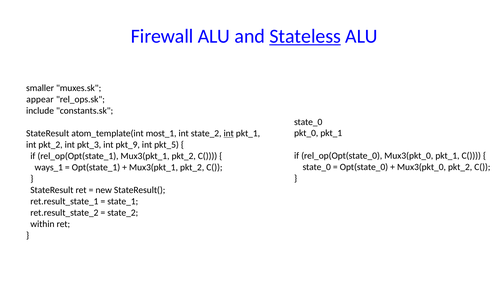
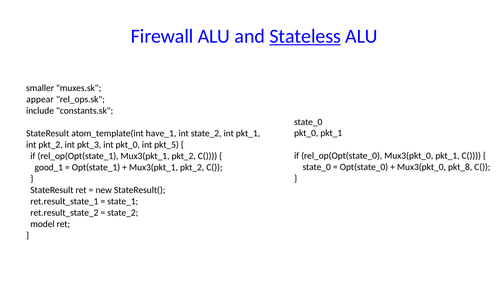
most_1: most_1 -> have_1
int at (229, 133) underline: present -> none
int pkt_9: pkt_9 -> pkt_0
Mux3(pkt_0 pkt_2: pkt_2 -> pkt_8
ways_1: ways_1 -> good_1
within: within -> model
